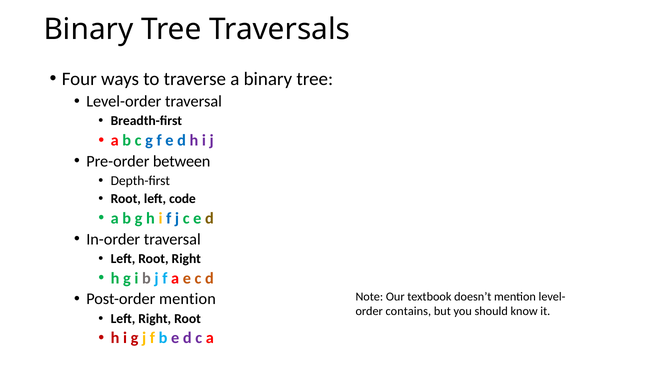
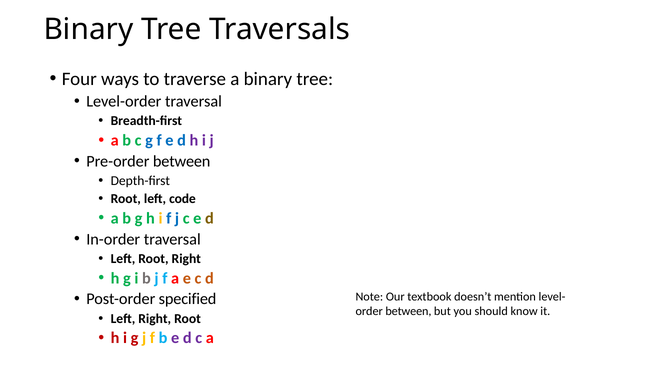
Post-order mention: mention -> specified
contains at (408, 312): contains -> between
